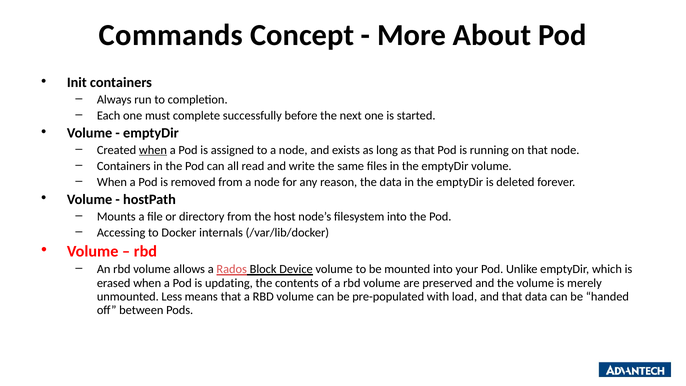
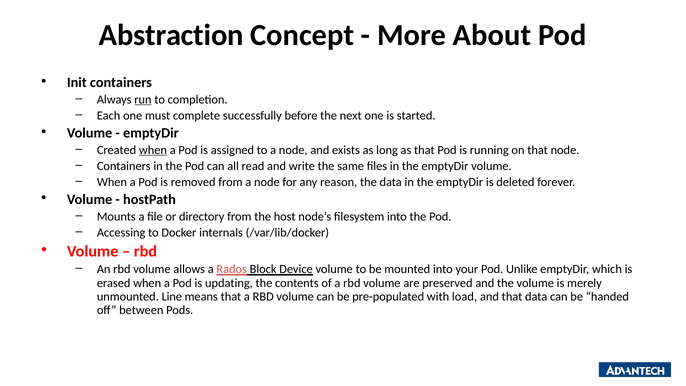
Commands: Commands -> Abstraction
run underline: none -> present
Less: Less -> Line
